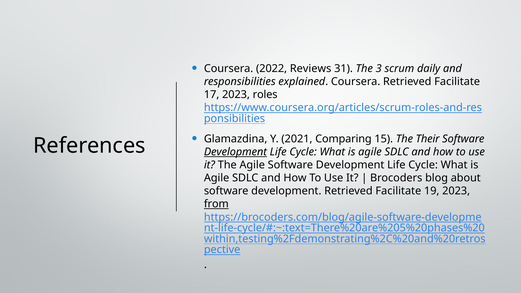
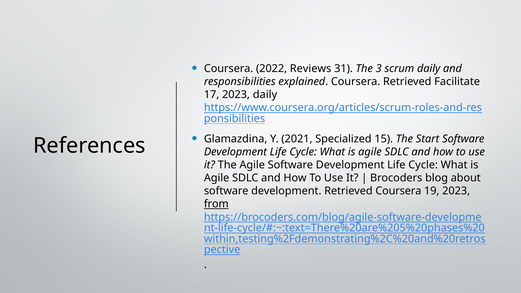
2023 roles: roles -> daily
Comparing: Comparing -> Specialized
Their: Their -> Start
Development at (235, 152) underline: present -> none
development Retrieved Facilitate: Facilitate -> Coursera
